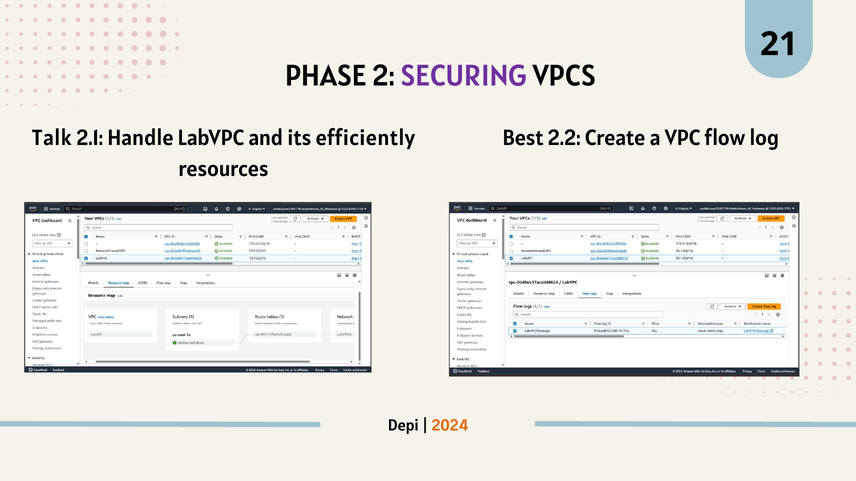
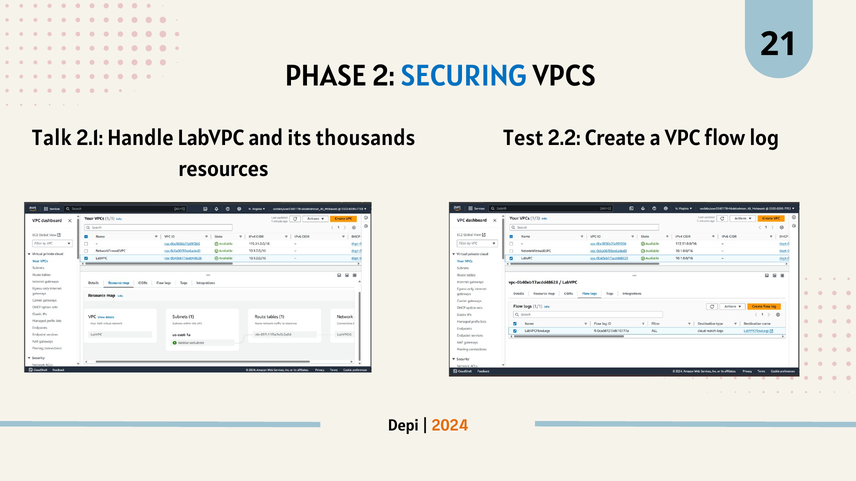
SECURING colour: purple -> blue
efficiently: efficiently -> thousands
Best: Best -> Test
